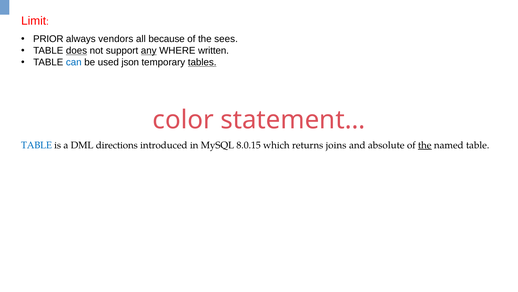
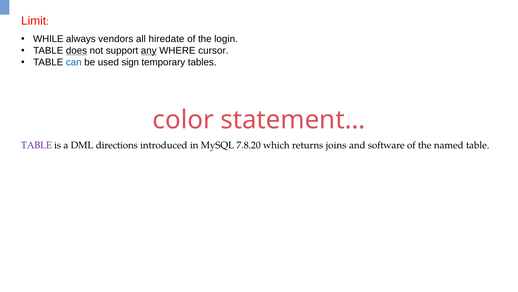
PRIOR: PRIOR -> WHILE
because: because -> hiredate
sees: sees -> login
written: written -> cursor
json: json -> sign
tables underline: present -> none
TABLE at (36, 145) colour: blue -> purple
8.0.15: 8.0.15 -> 7.8.20
absolute: absolute -> software
the at (425, 145) underline: present -> none
